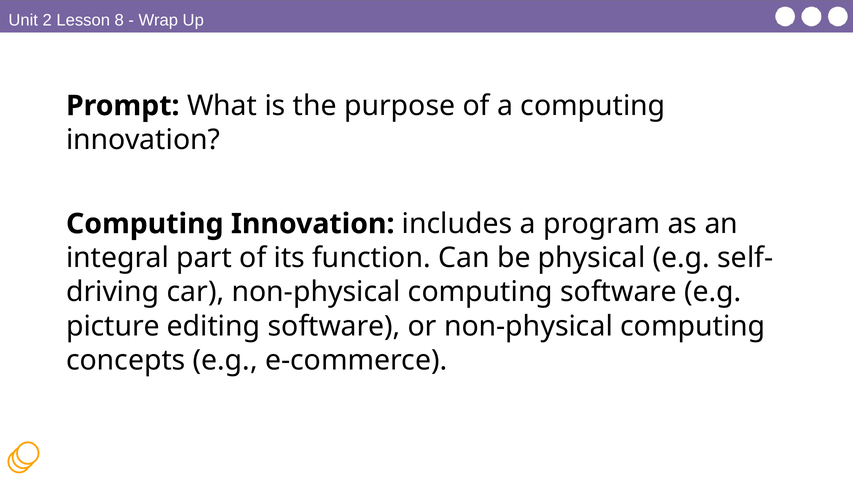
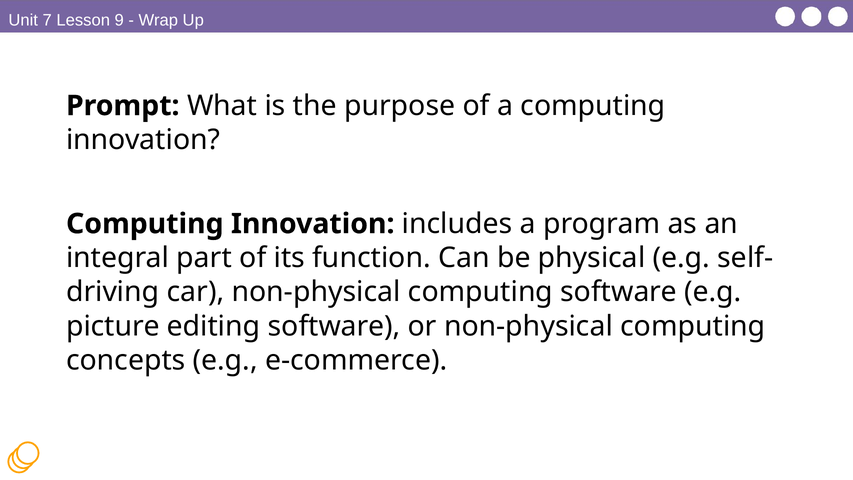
2: 2 -> 7
8: 8 -> 9
